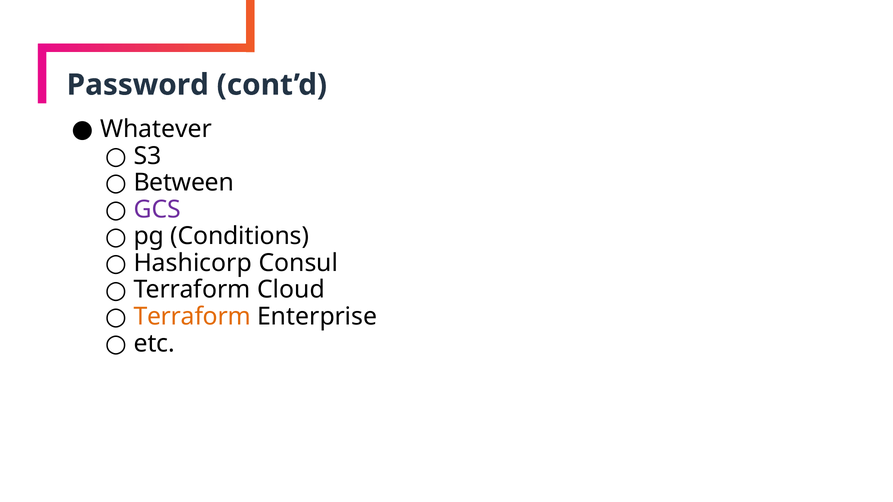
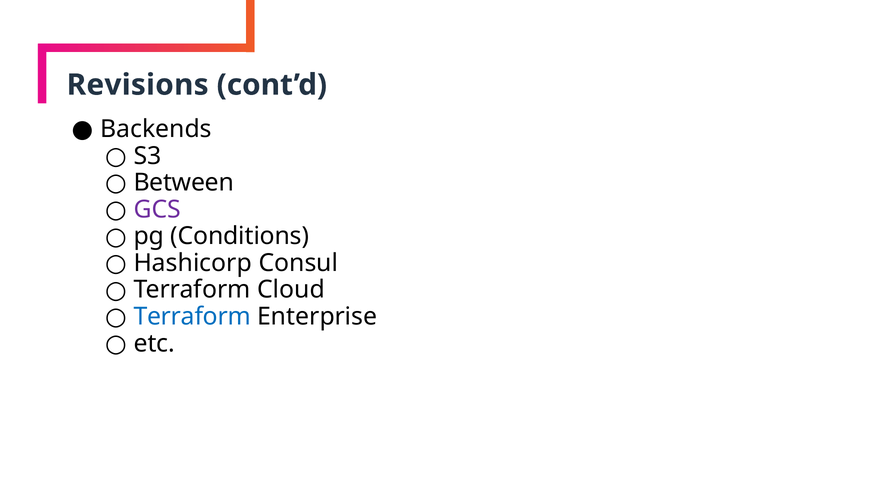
Password: Password -> Revisions
Whatever: Whatever -> Backends
Terraform at (192, 317) colour: orange -> blue
